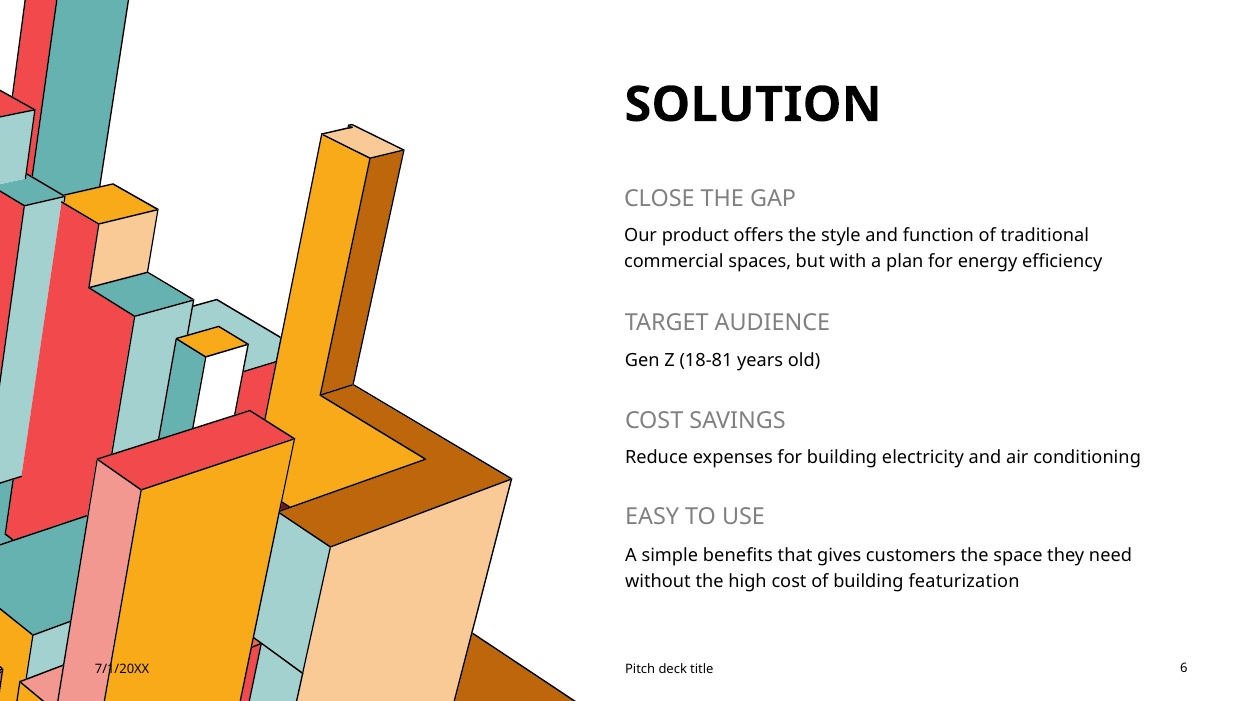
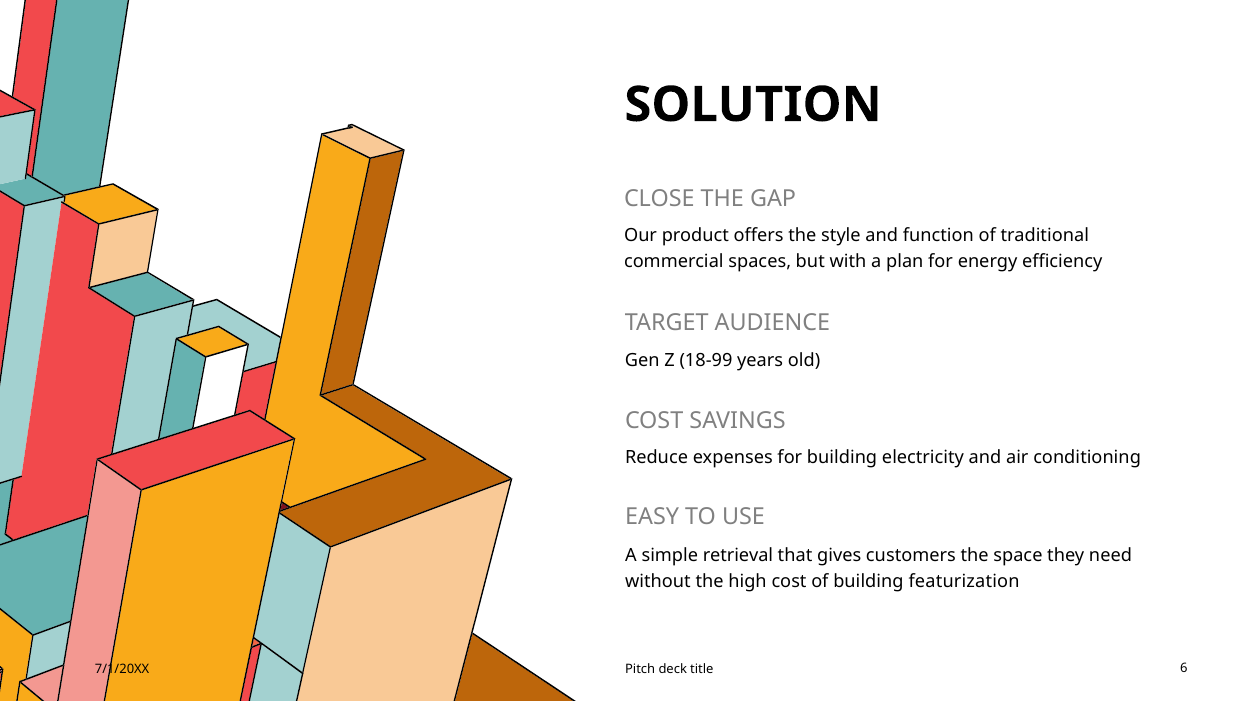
18-81: 18-81 -> 18-99
benefits: benefits -> retrieval
